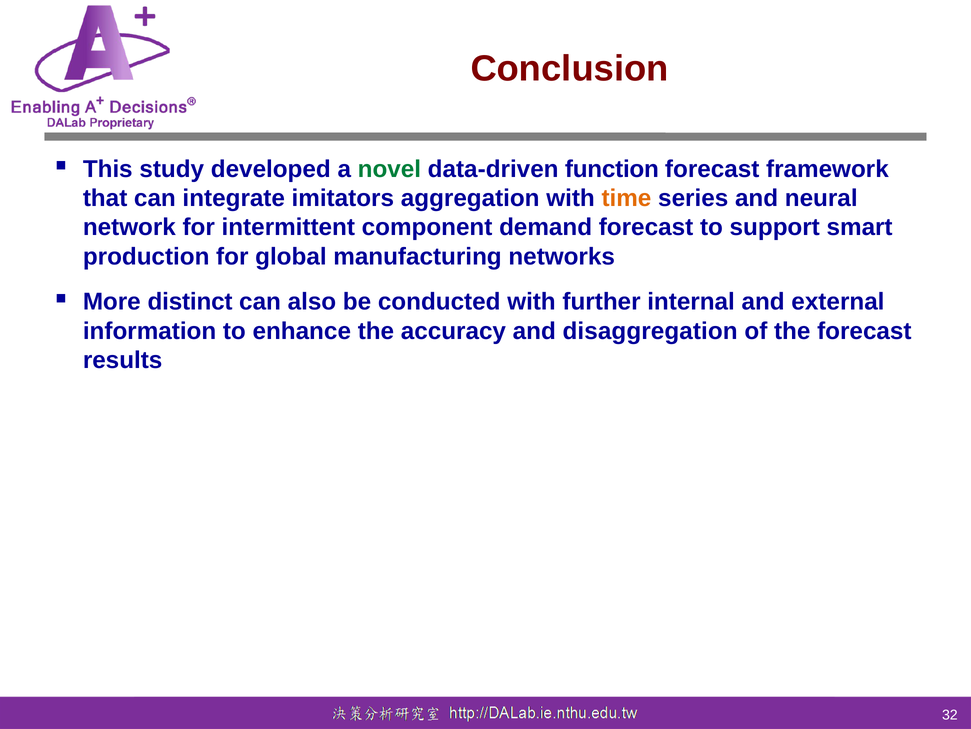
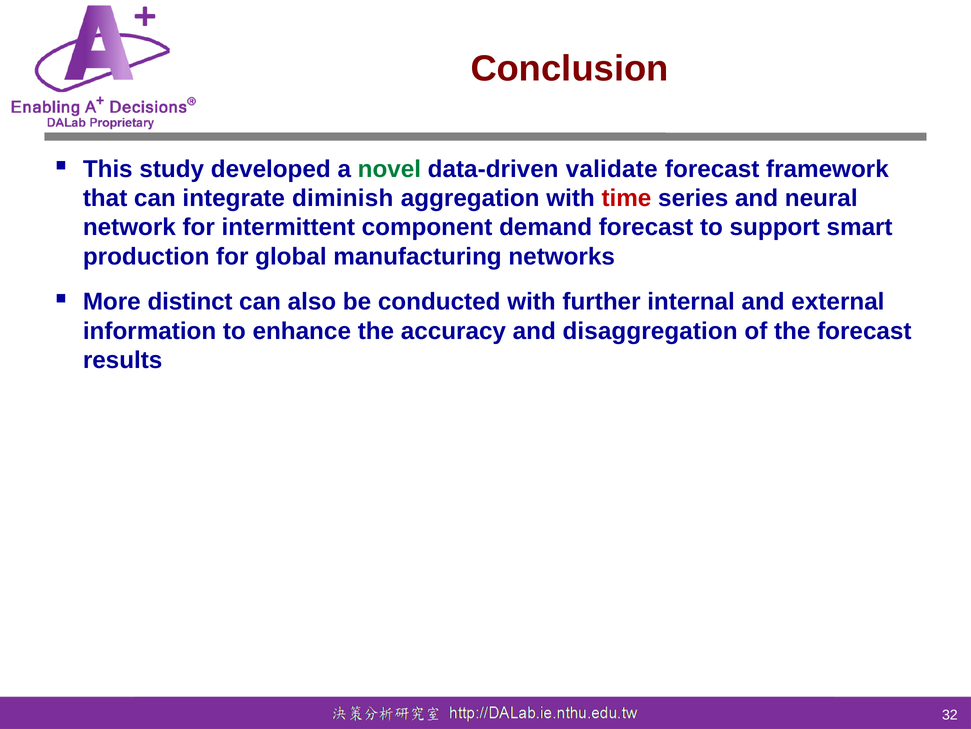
function: function -> validate
imitators: imitators -> diminish
time colour: orange -> red
